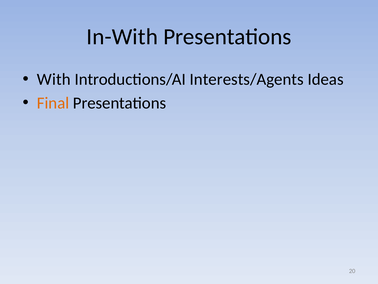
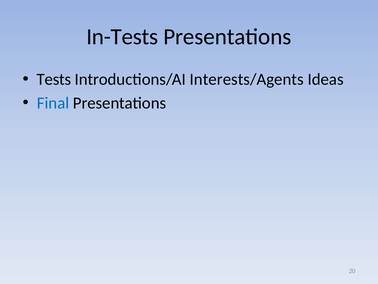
In-With: In-With -> In-Tests
With: With -> Tests
Final colour: orange -> blue
